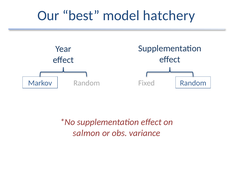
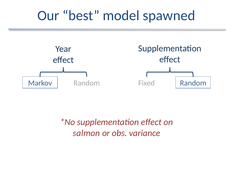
hatchery: hatchery -> spawned
